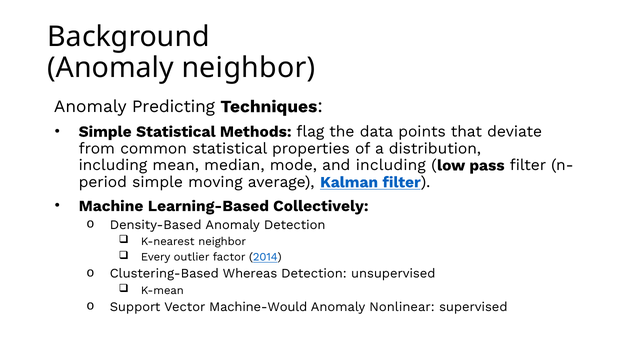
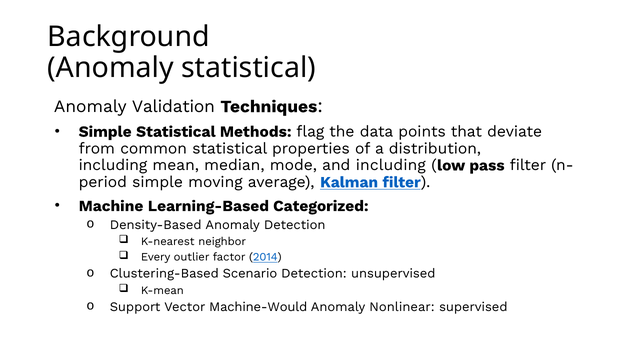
Anomaly neighbor: neighbor -> statistical
Predicting: Predicting -> Validation
Collectively: Collectively -> Categorized
Whereas: Whereas -> Scenario
